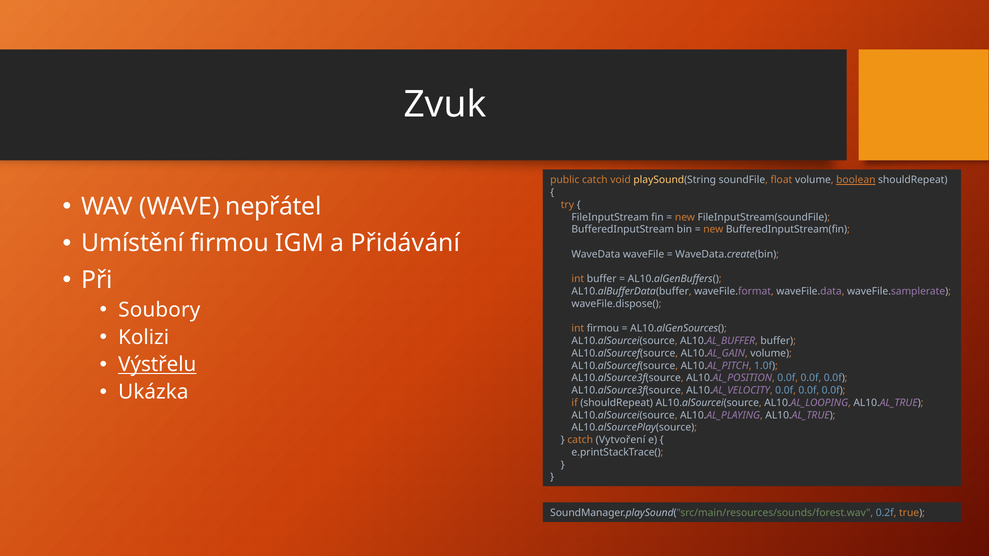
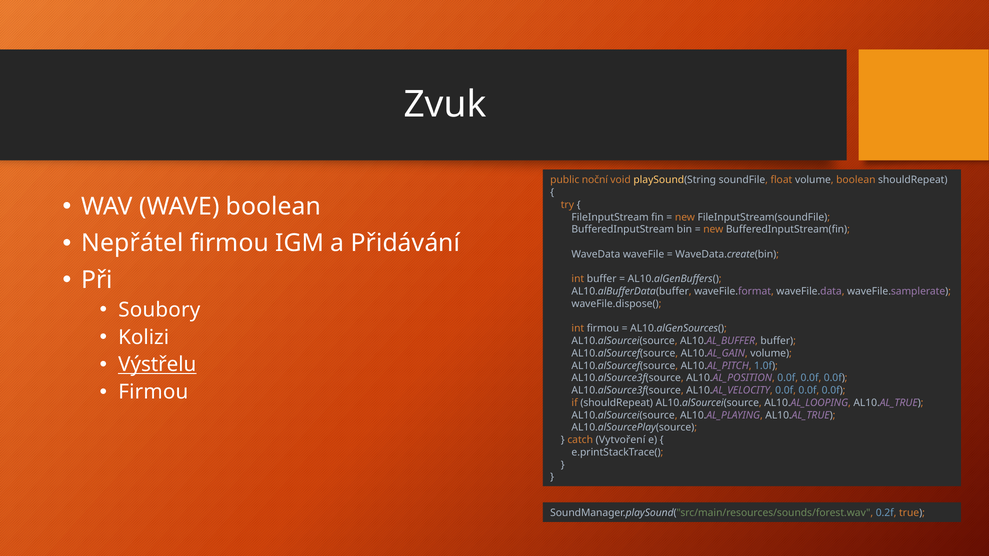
public catch: catch -> noční
boolean at (856, 180) underline: present -> none
WAVE nepřátel: nepřátel -> boolean
Umístění: Umístění -> Nepřátel
Ukázka at (153, 392): Ukázka -> Firmou
